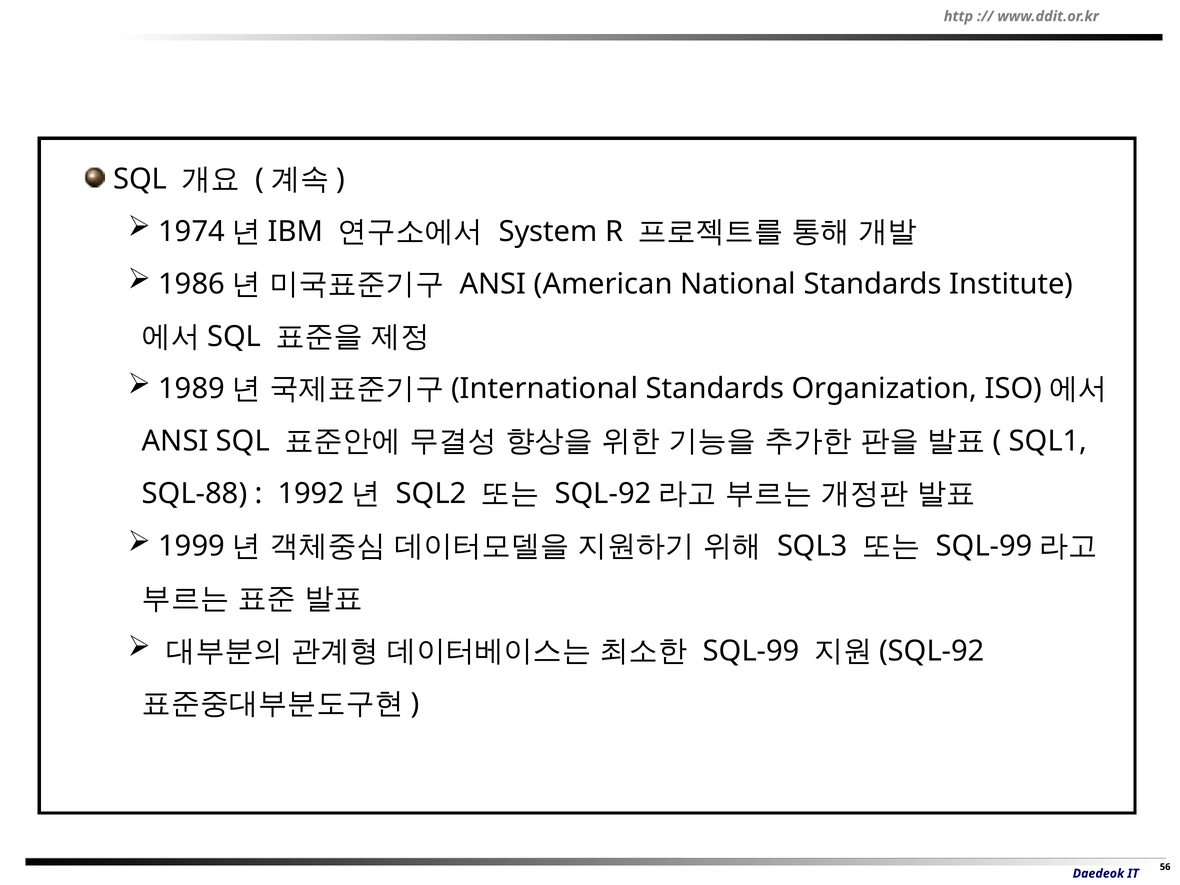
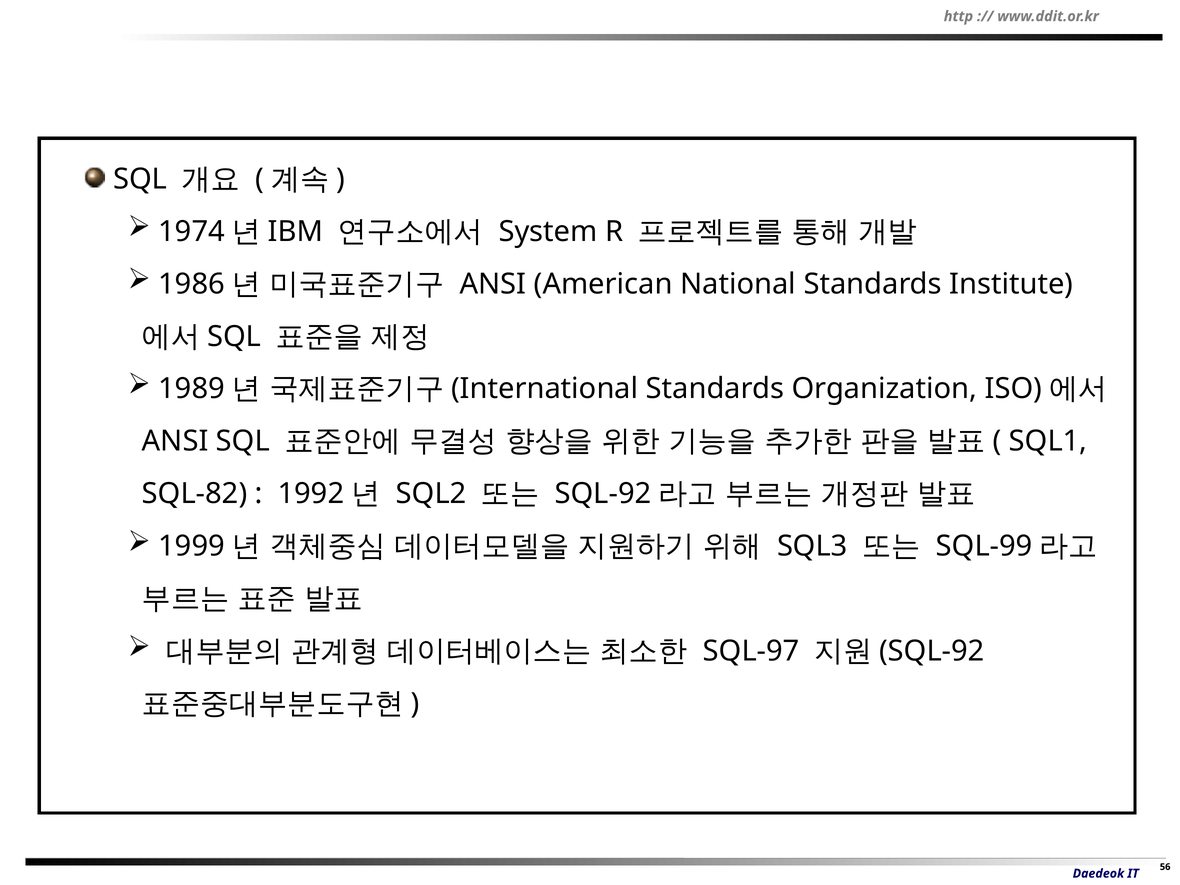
SQL-88: SQL-88 -> SQL-82
SQL-99 at (751, 651): SQL-99 -> SQL-97
